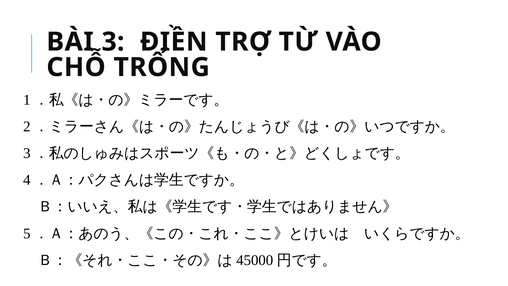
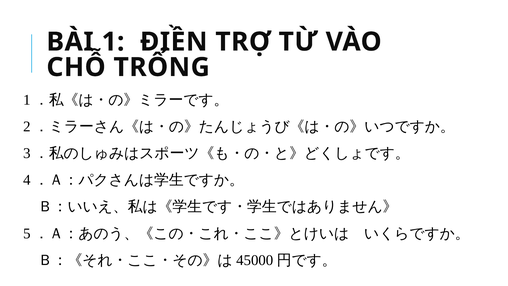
BÀI 3: 3 -> 1
